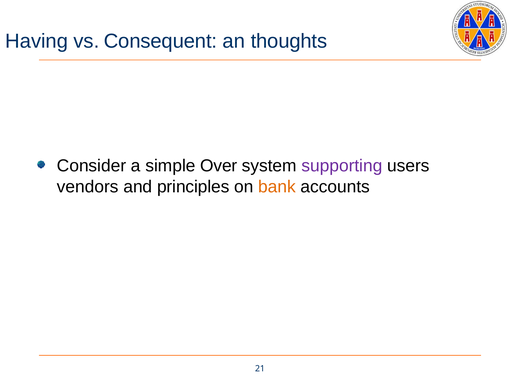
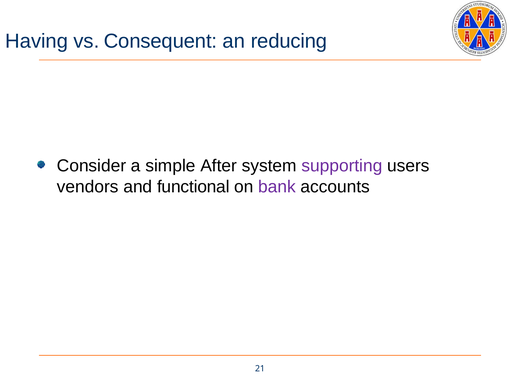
thoughts: thoughts -> reducing
Over: Over -> After
principles: principles -> functional
bank colour: orange -> purple
